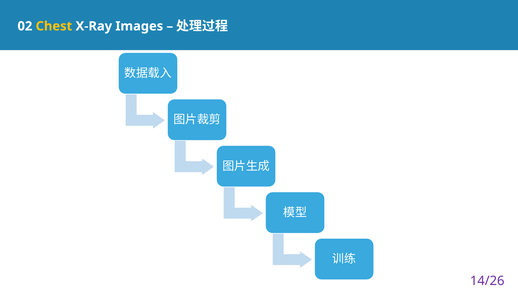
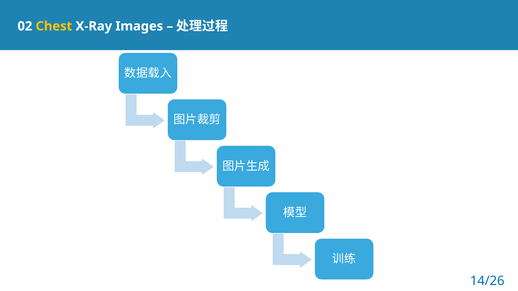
14/26 colour: purple -> blue
